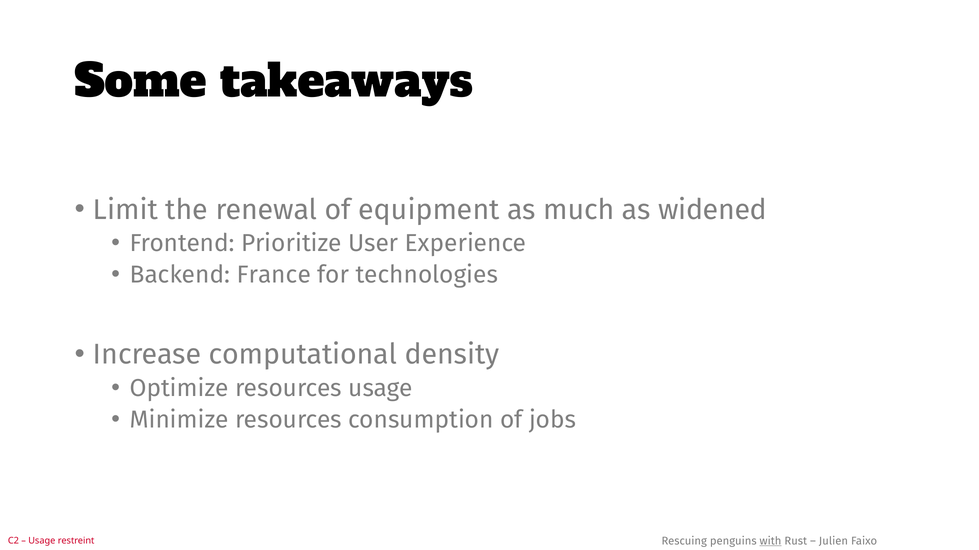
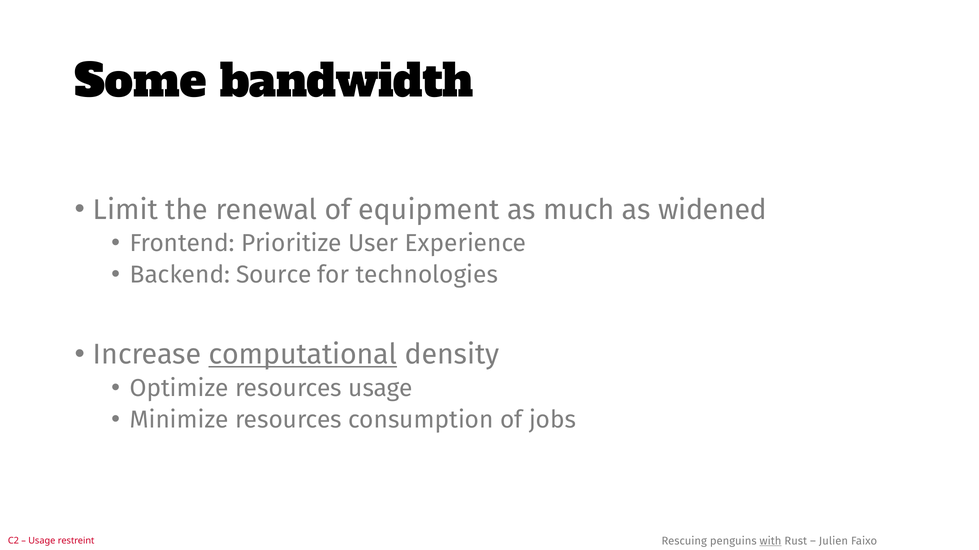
takeaways: takeaways -> bandwidth
France: France -> Source
computational underline: none -> present
